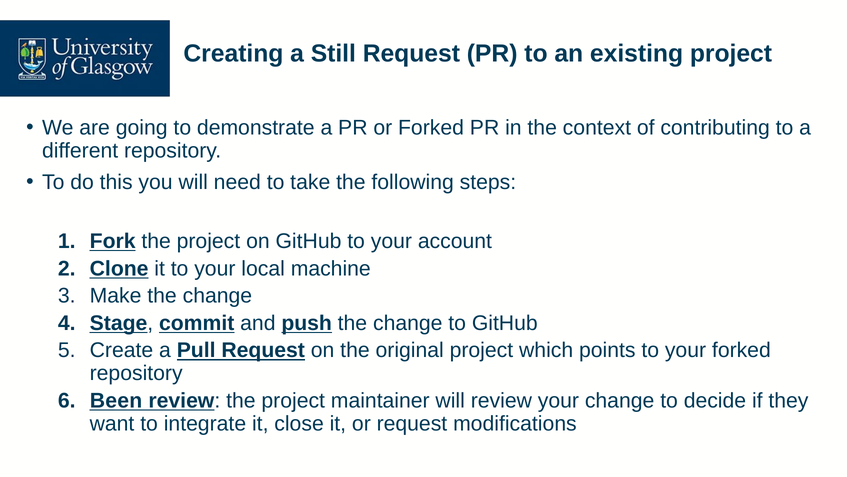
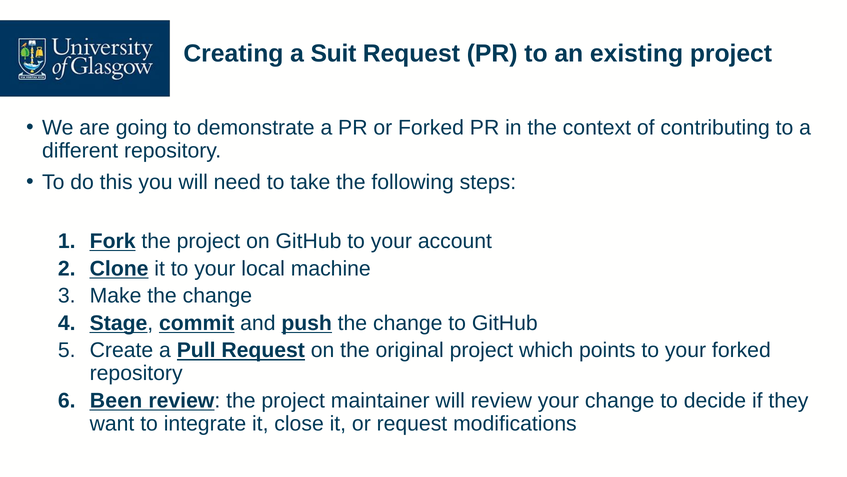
Still: Still -> Suit
